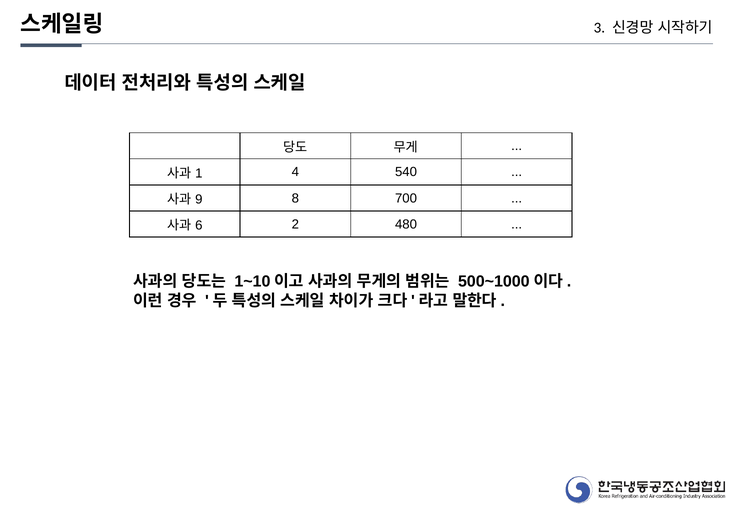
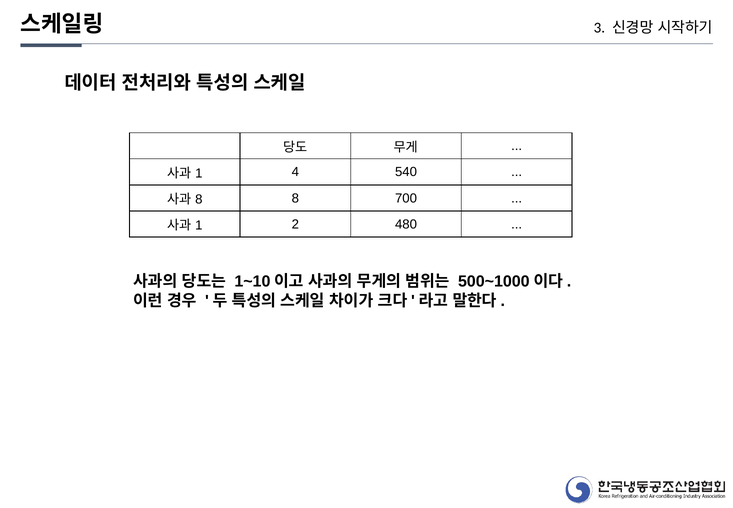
9 at (199, 199): 9 -> 8
6 at (199, 225): 6 -> 1
